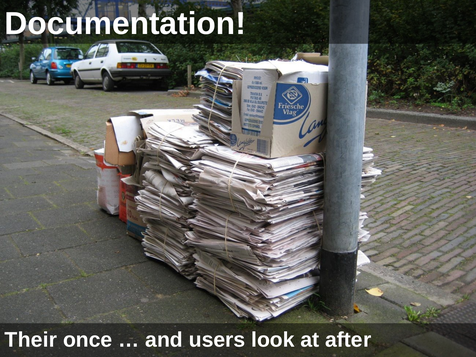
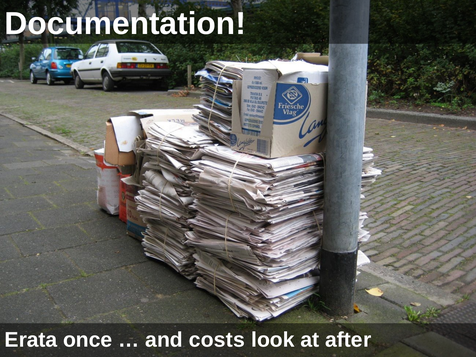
Their: Their -> Erata
users: users -> costs
